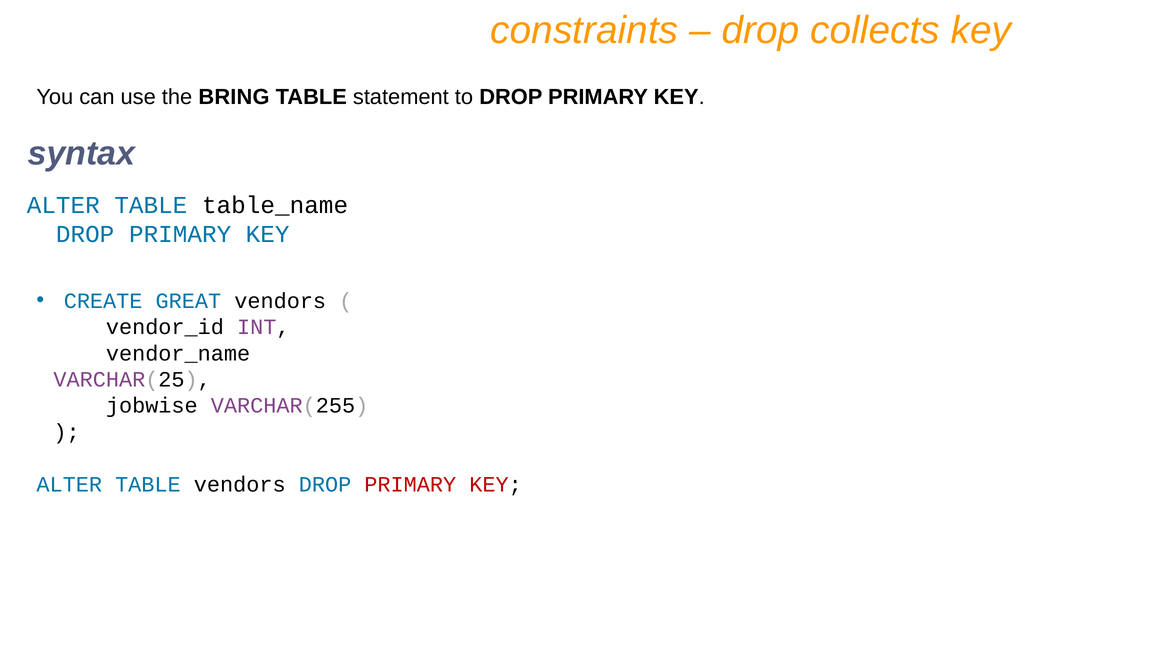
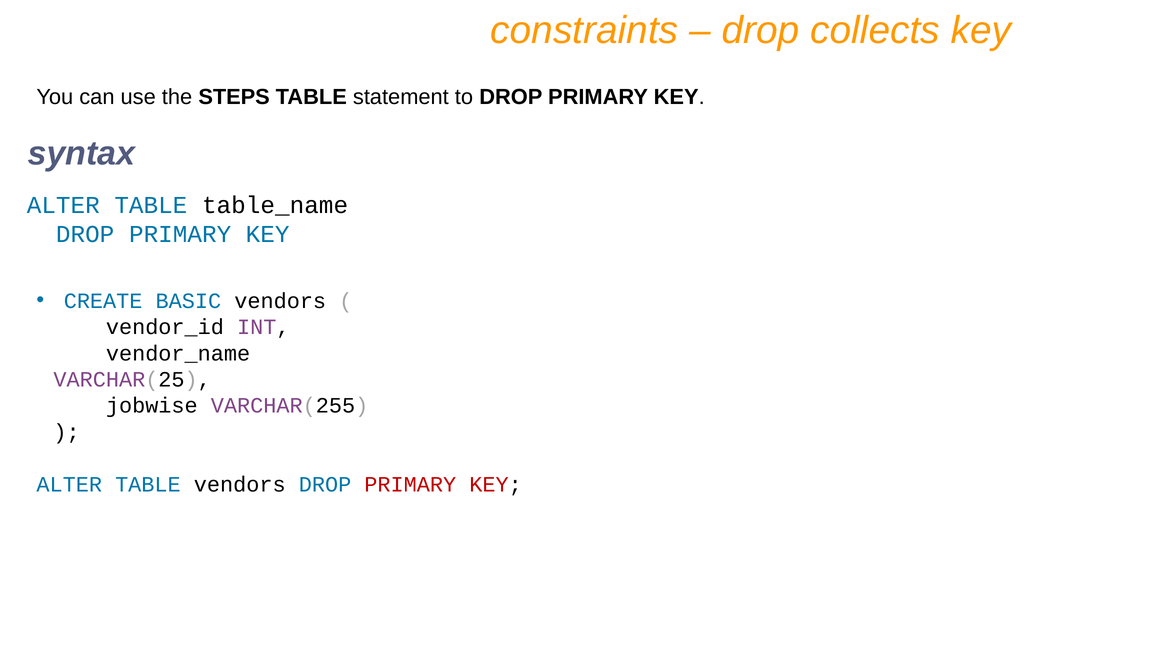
BRING: BRING -> STEPS
GREAT: GREAT -> BASIC
